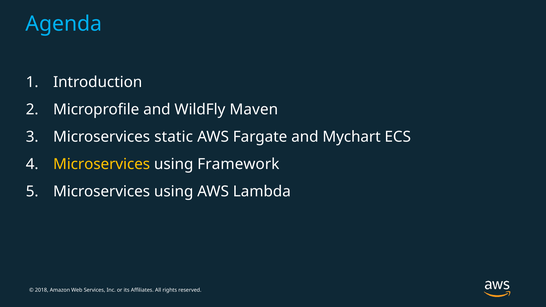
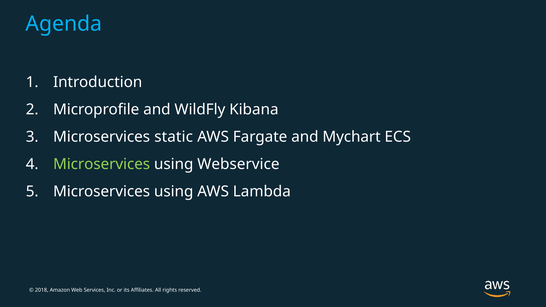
Maven: Maven -> Kibana
Microservices at (102, 164) colour: yellow -> light green
Framework: Framework -> Webservice
